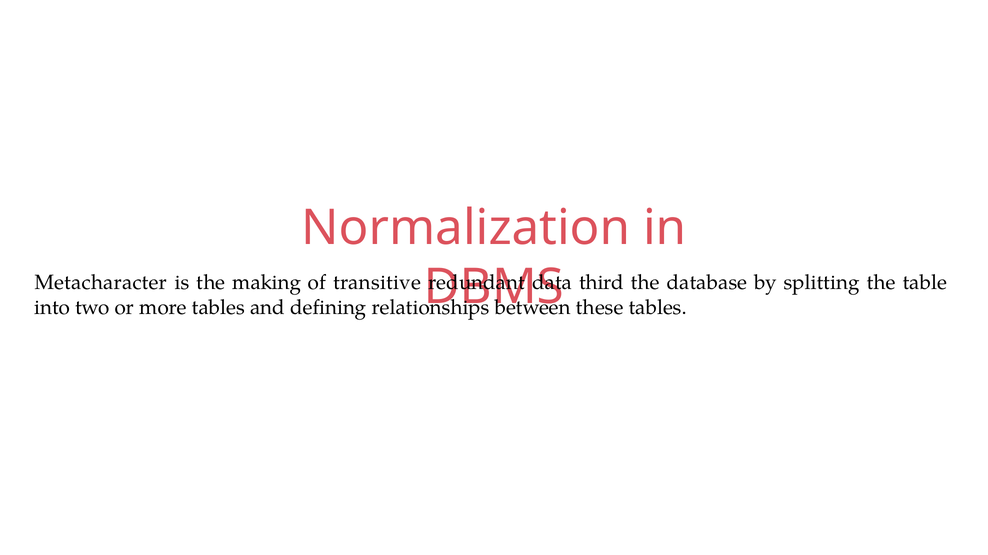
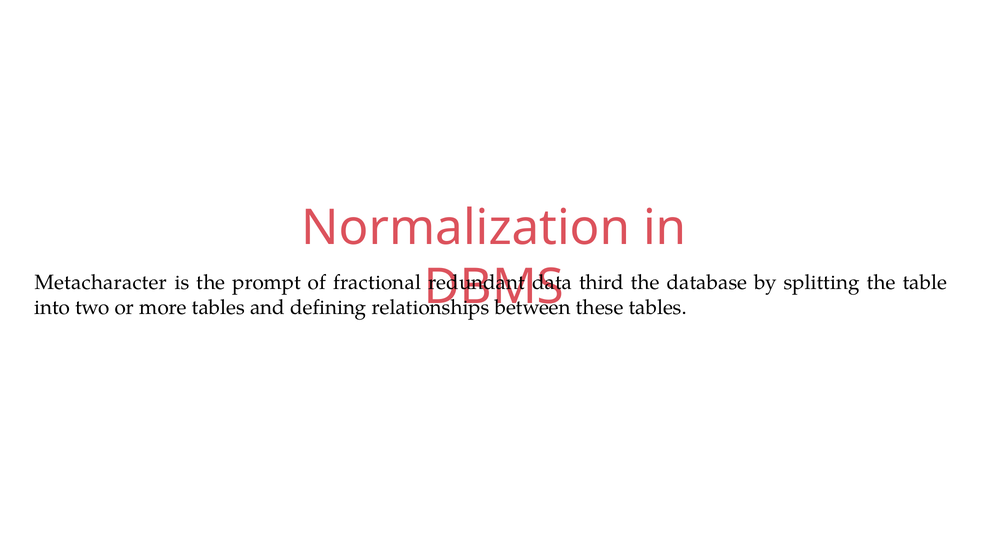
making: making -> prompt
transitive: transitive -> fractional
